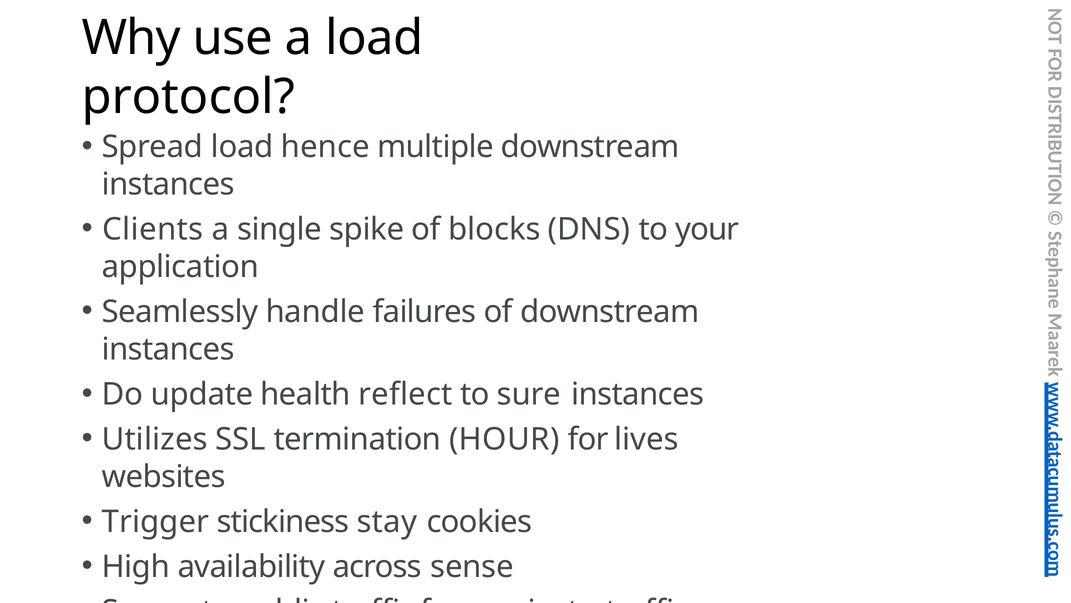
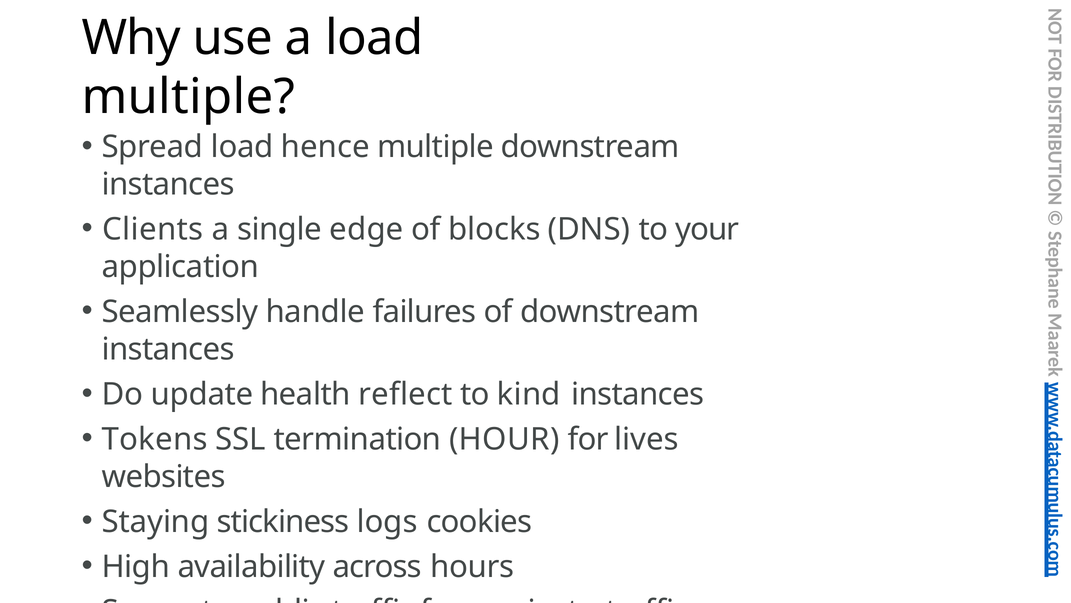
protocol at (188, 97): protocol -> multiple
spike: spike -> edge
sure: sure -> kind
Utilizes: Utilizes -> Tokens
Trigger: Trigger -> Staying
stay: stay -> logs
sense: sense -> hours
